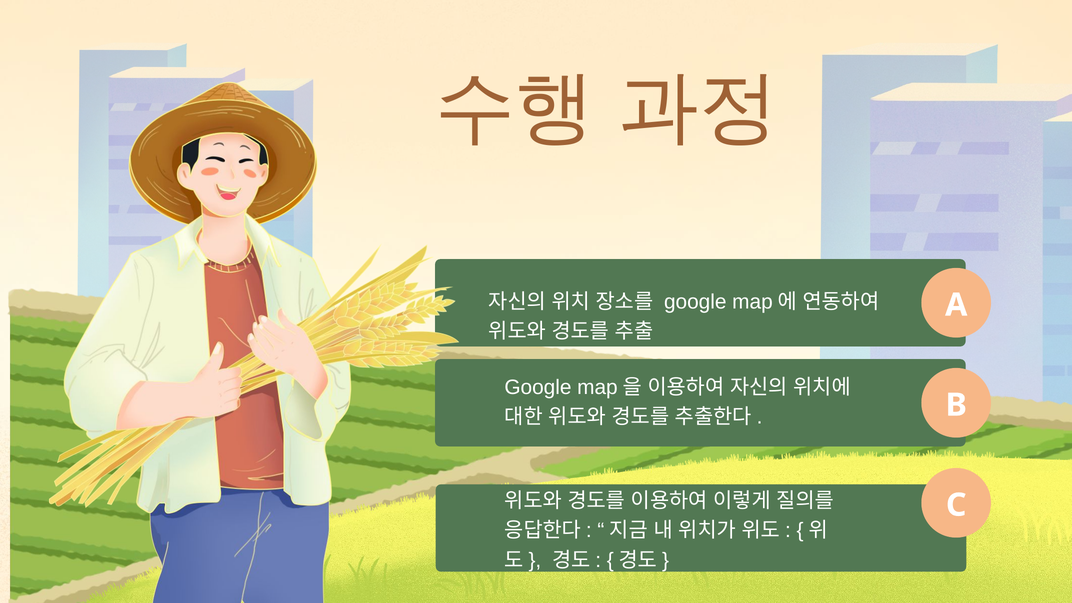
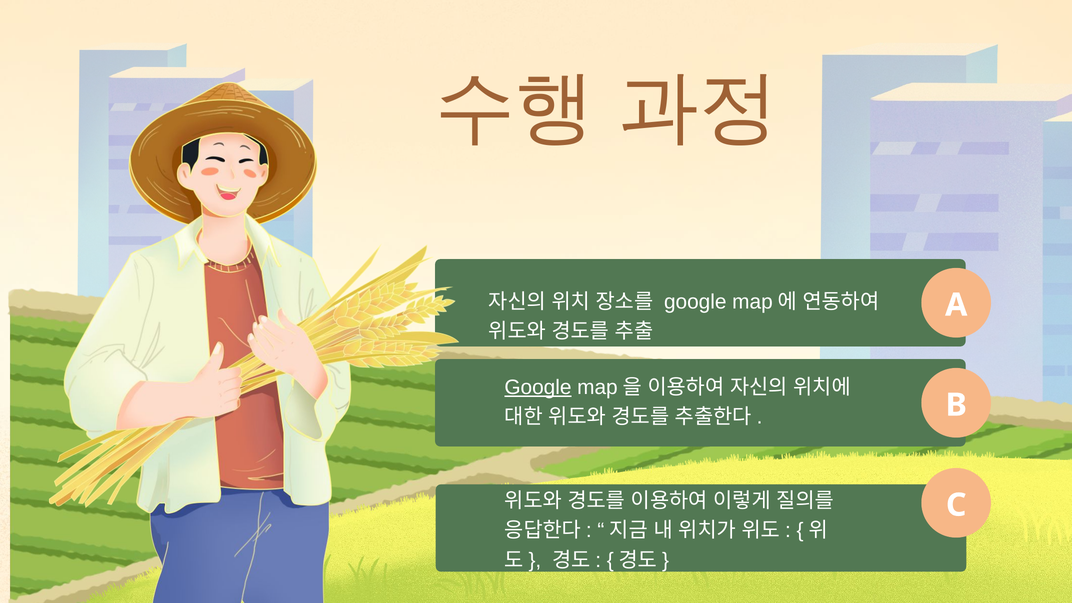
Google at (538, 387) underline: none -> present
